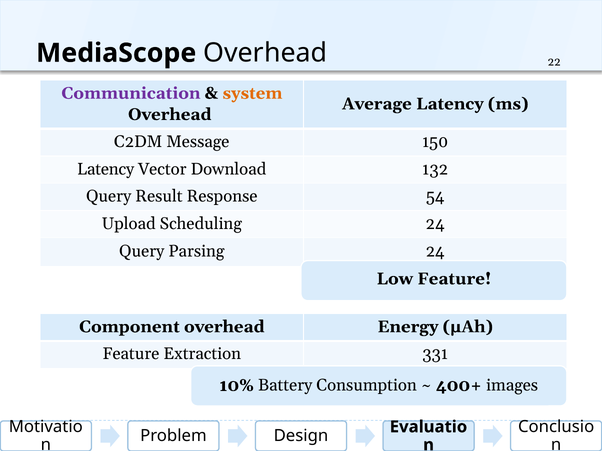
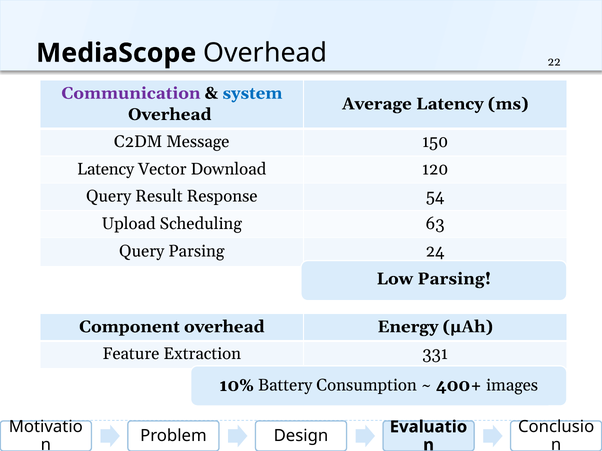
system colour: orange -> blue
132: 132 -> 120
Scheduling 24: 24 -> 63
Low Feature: Feature -> Parsing
